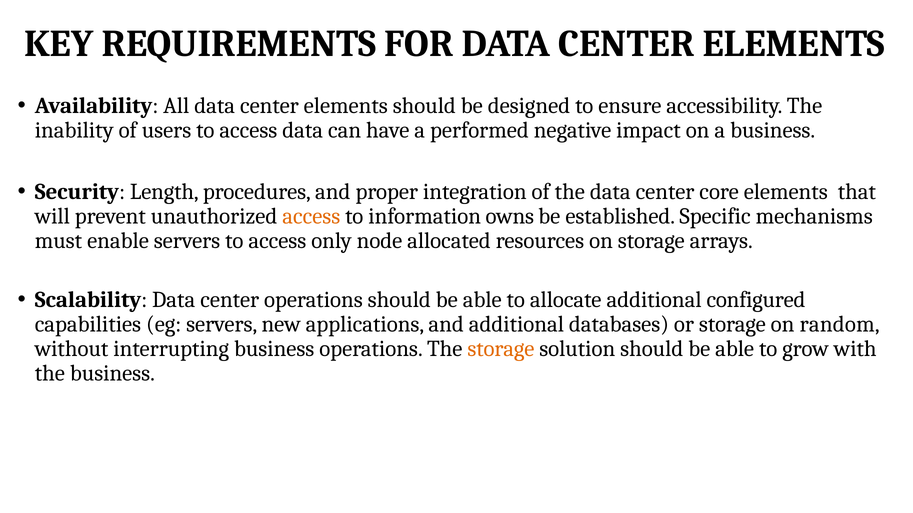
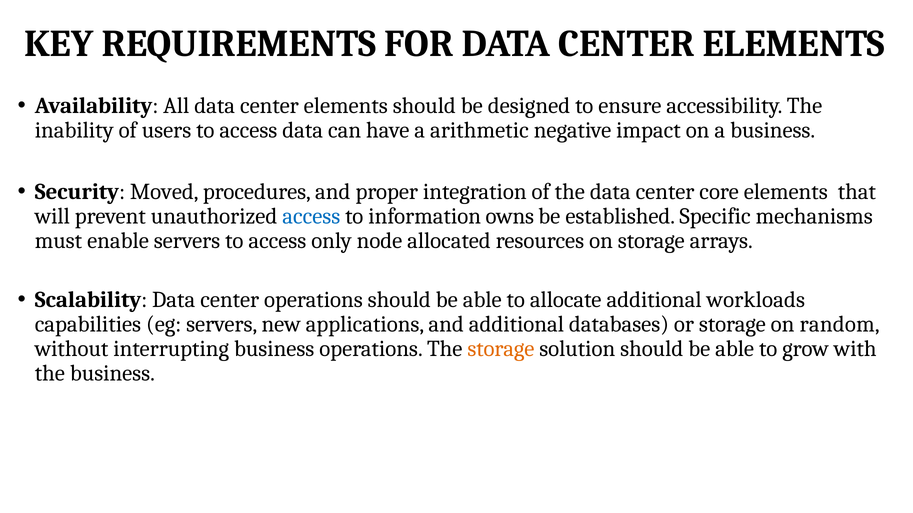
performed: performed -> arithmetic
Length: Length -> Moved
access at (311, 216) colour: orange -> blue
configured: configured -> workloads
